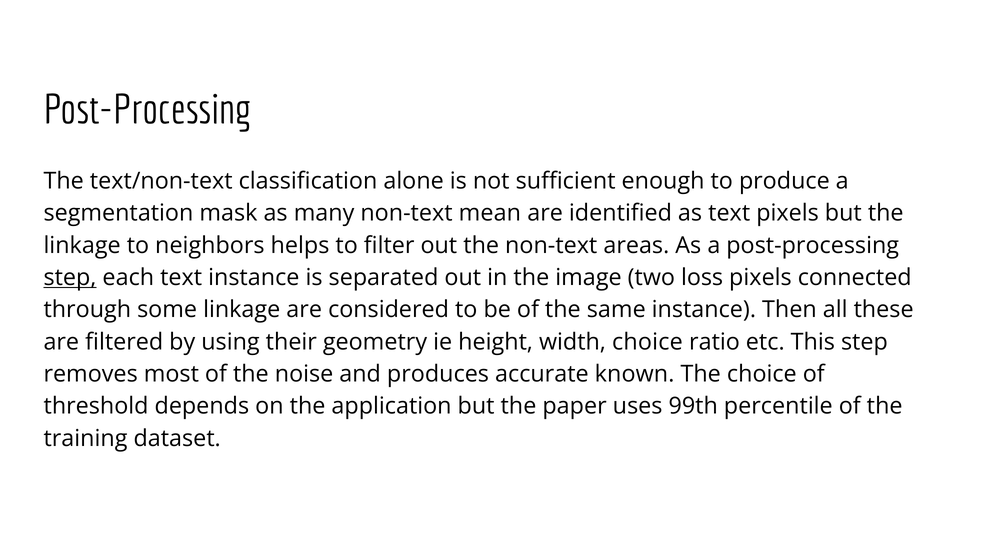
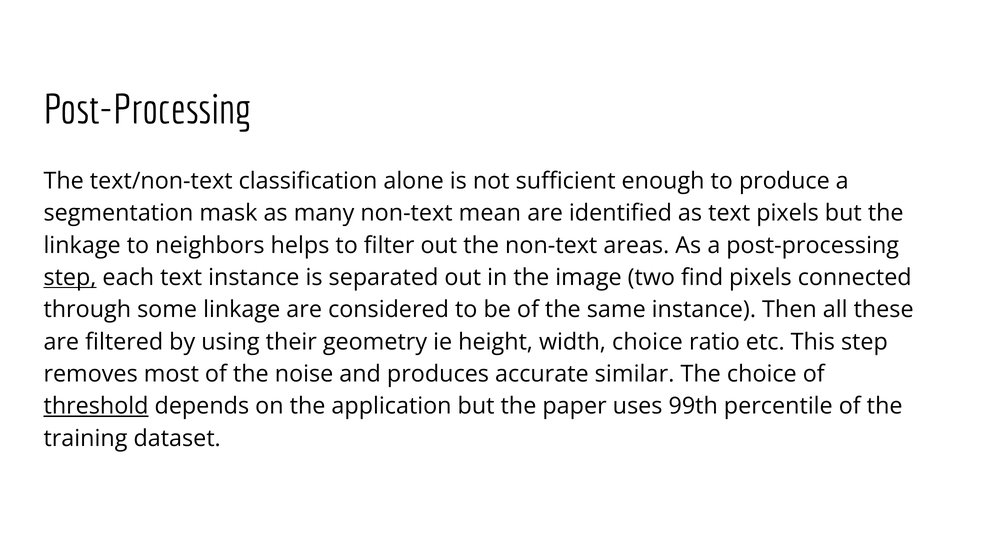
loss: loss -> find
known: known -> similar
threshold underline: none -> present
